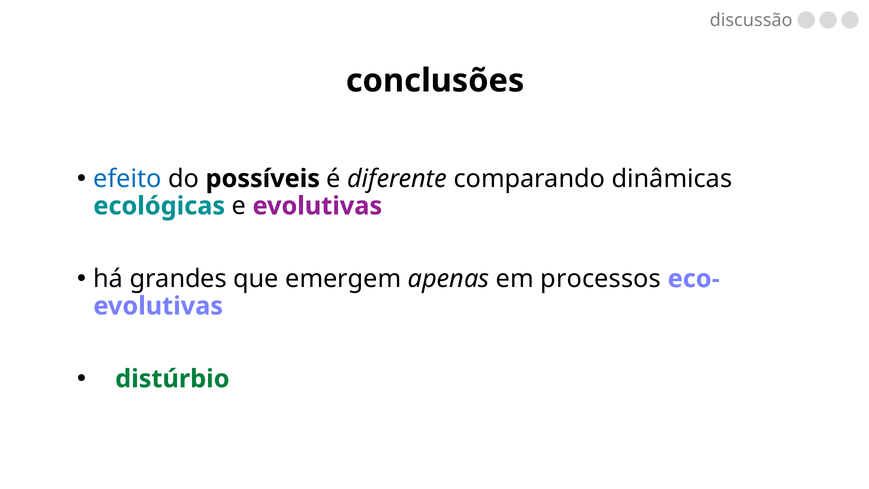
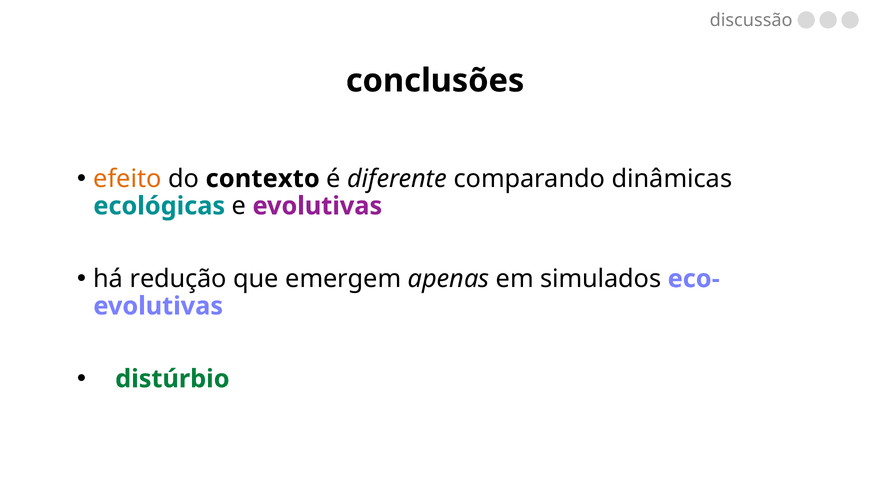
efeito colour: blue -> orange
possíveis: possíveis -> contexto
grandes: grandes -> redução
processos: processos -> simulados
